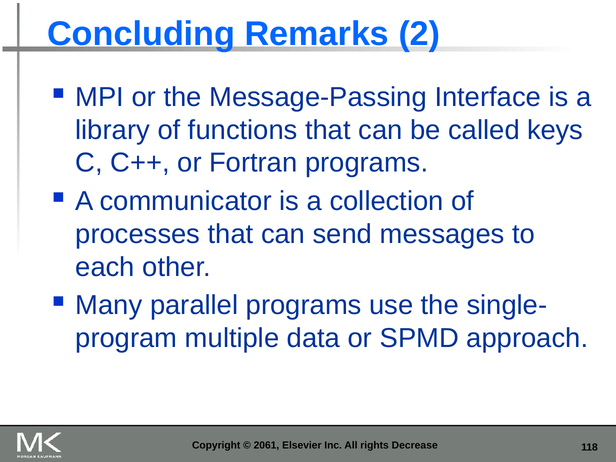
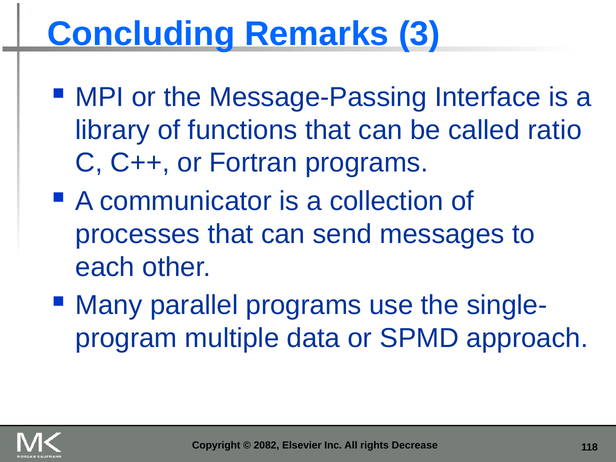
2: 2 -> 3
keys: keys -> ratio
2061: 2061 -> 2082
